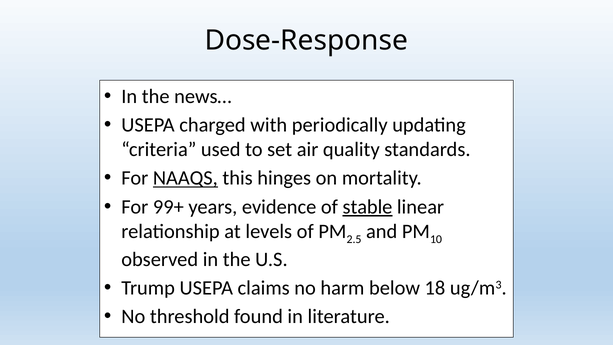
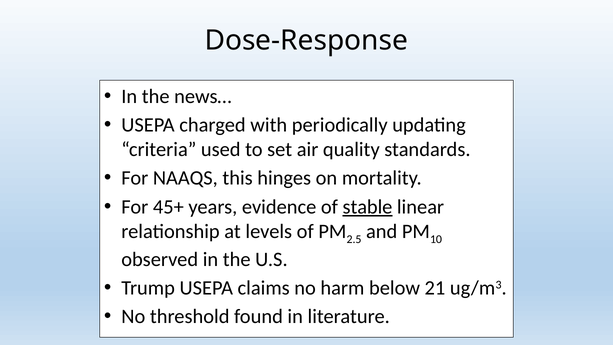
NAAQS underline: present -> none
99+: 99+ -> 45+
18: 18 -> 21
